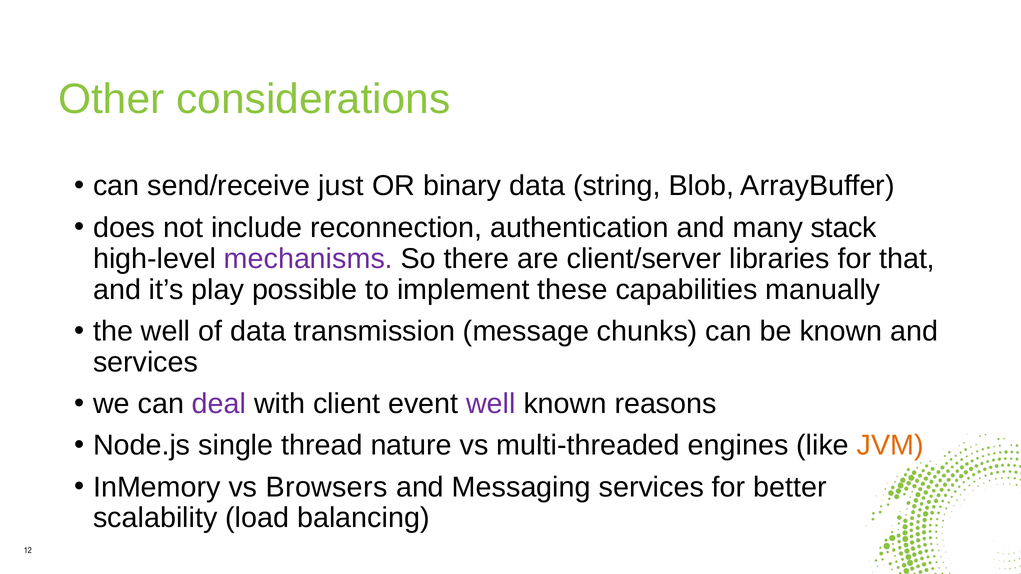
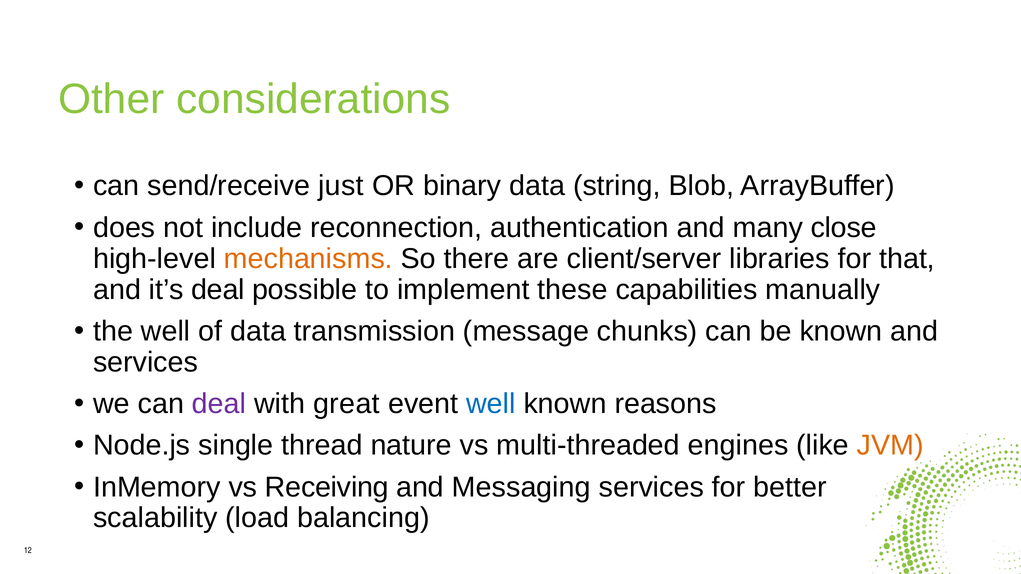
stack: stack -> close
mechanisms colour: purple -> orange
it’s play: play -> deal
client: client -> great
well at (491, 404) colour: purple -> blue
Browsers: Browsers -> Receiving
